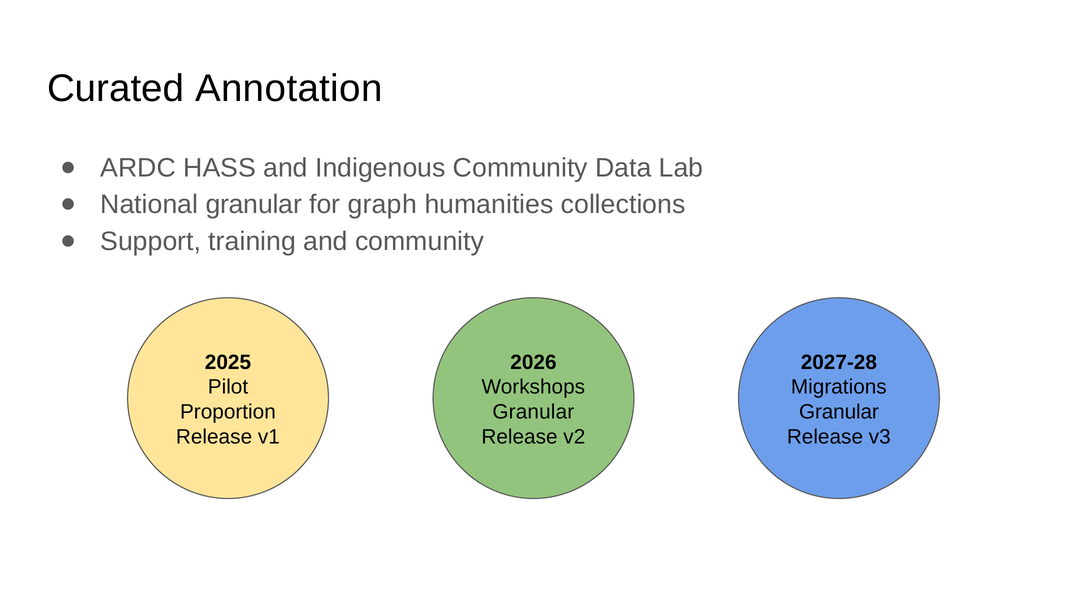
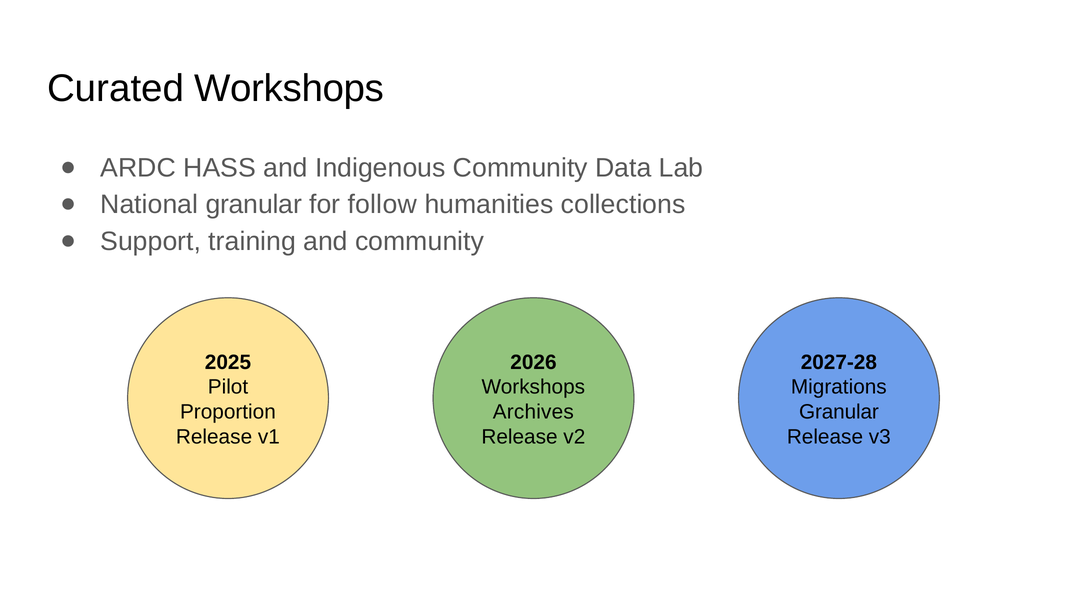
Curated Annotation: Annotation -> Workshops
graph: graph -> follow
Granular at (533, 412): Granular -> Archives
